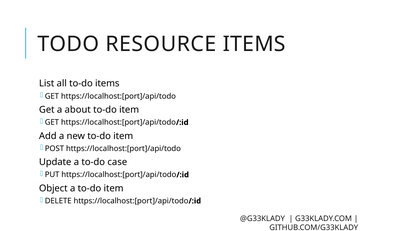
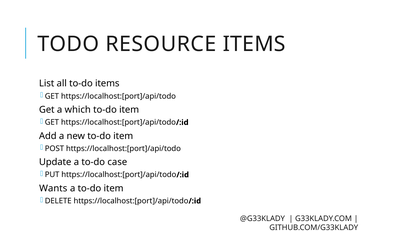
about: about -> which
Object: Object -> Wants
